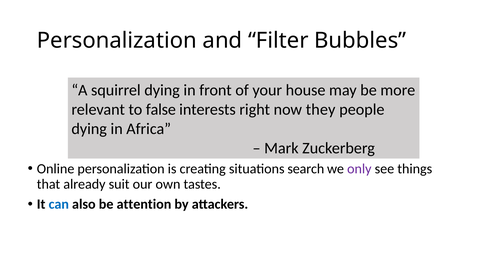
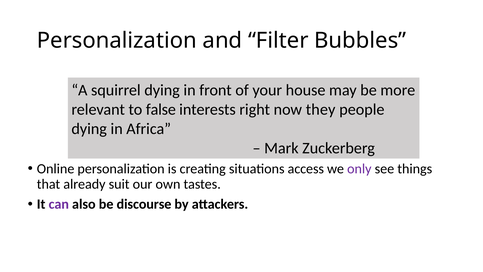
search: search -> access
can colour: blue -> purple
attention: attention -> discourse
